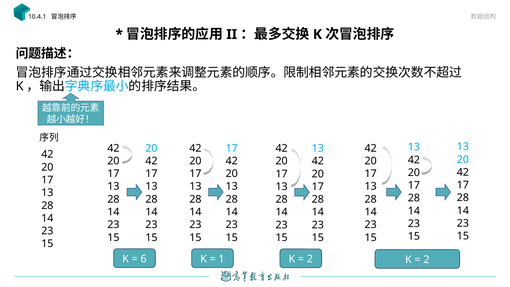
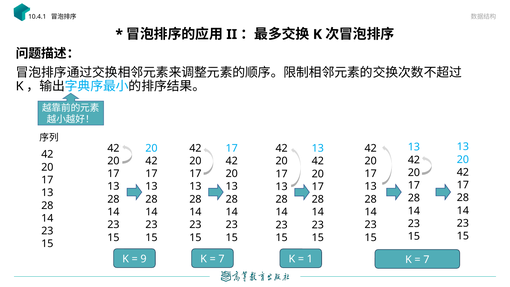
6: 6 -> 9
1 at (222, 259): 1 -> 7
2 at (310, 259): 2 -> 1
2 at (426, 260): 2 -> 7
